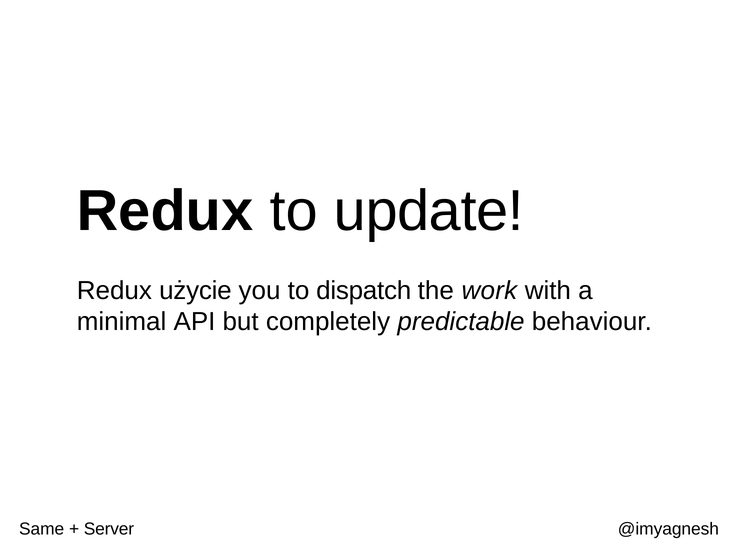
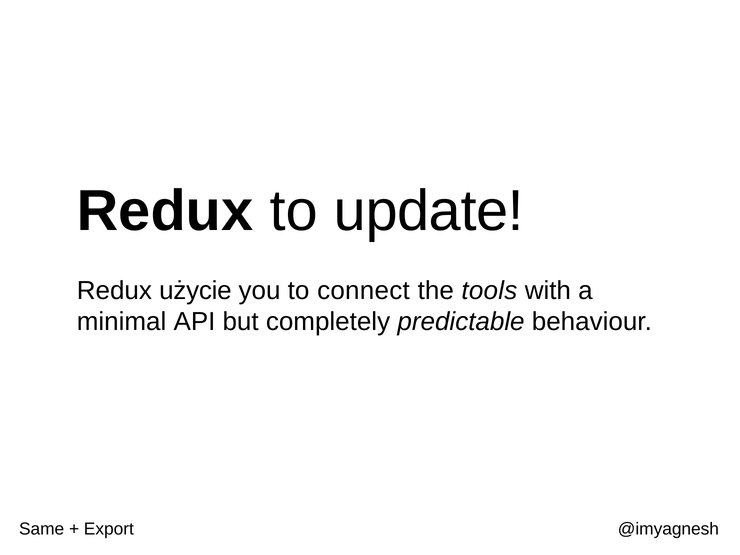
dispatch: dispatch -> connect
work: work -> tools
Server: Server -> Export
